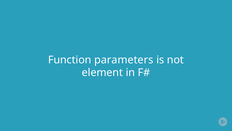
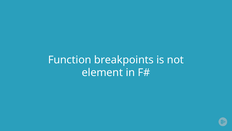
parameters: parameters -> breakpoints
